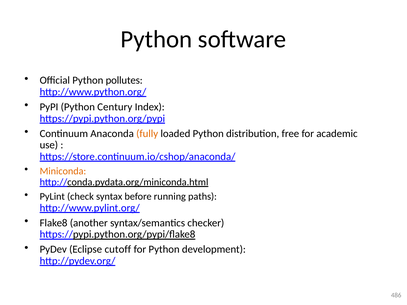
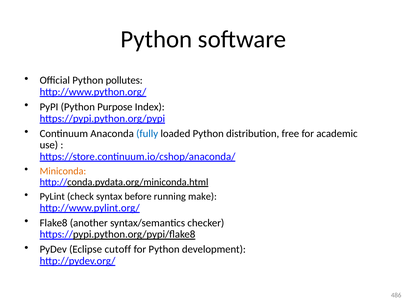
Century: Century -> Purpose
fully colour: orange -> blue
paths: paths -> make
